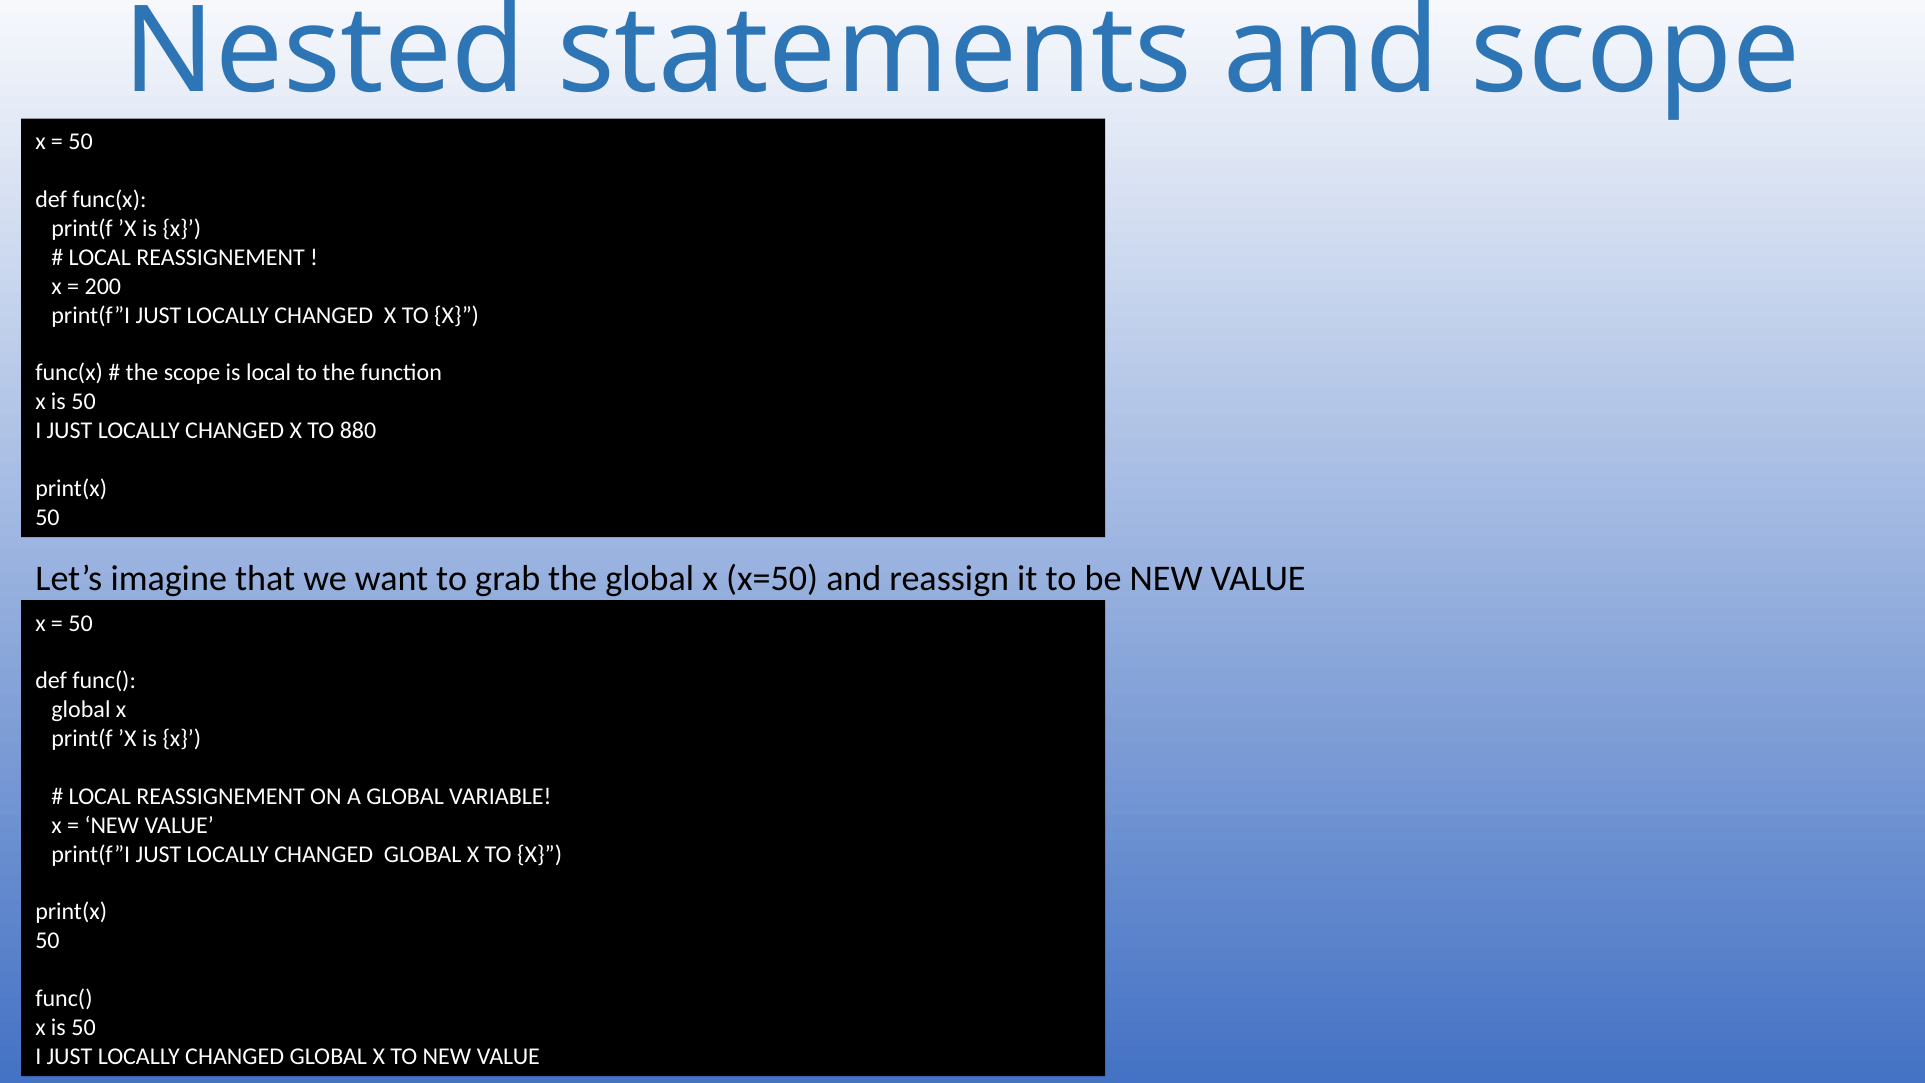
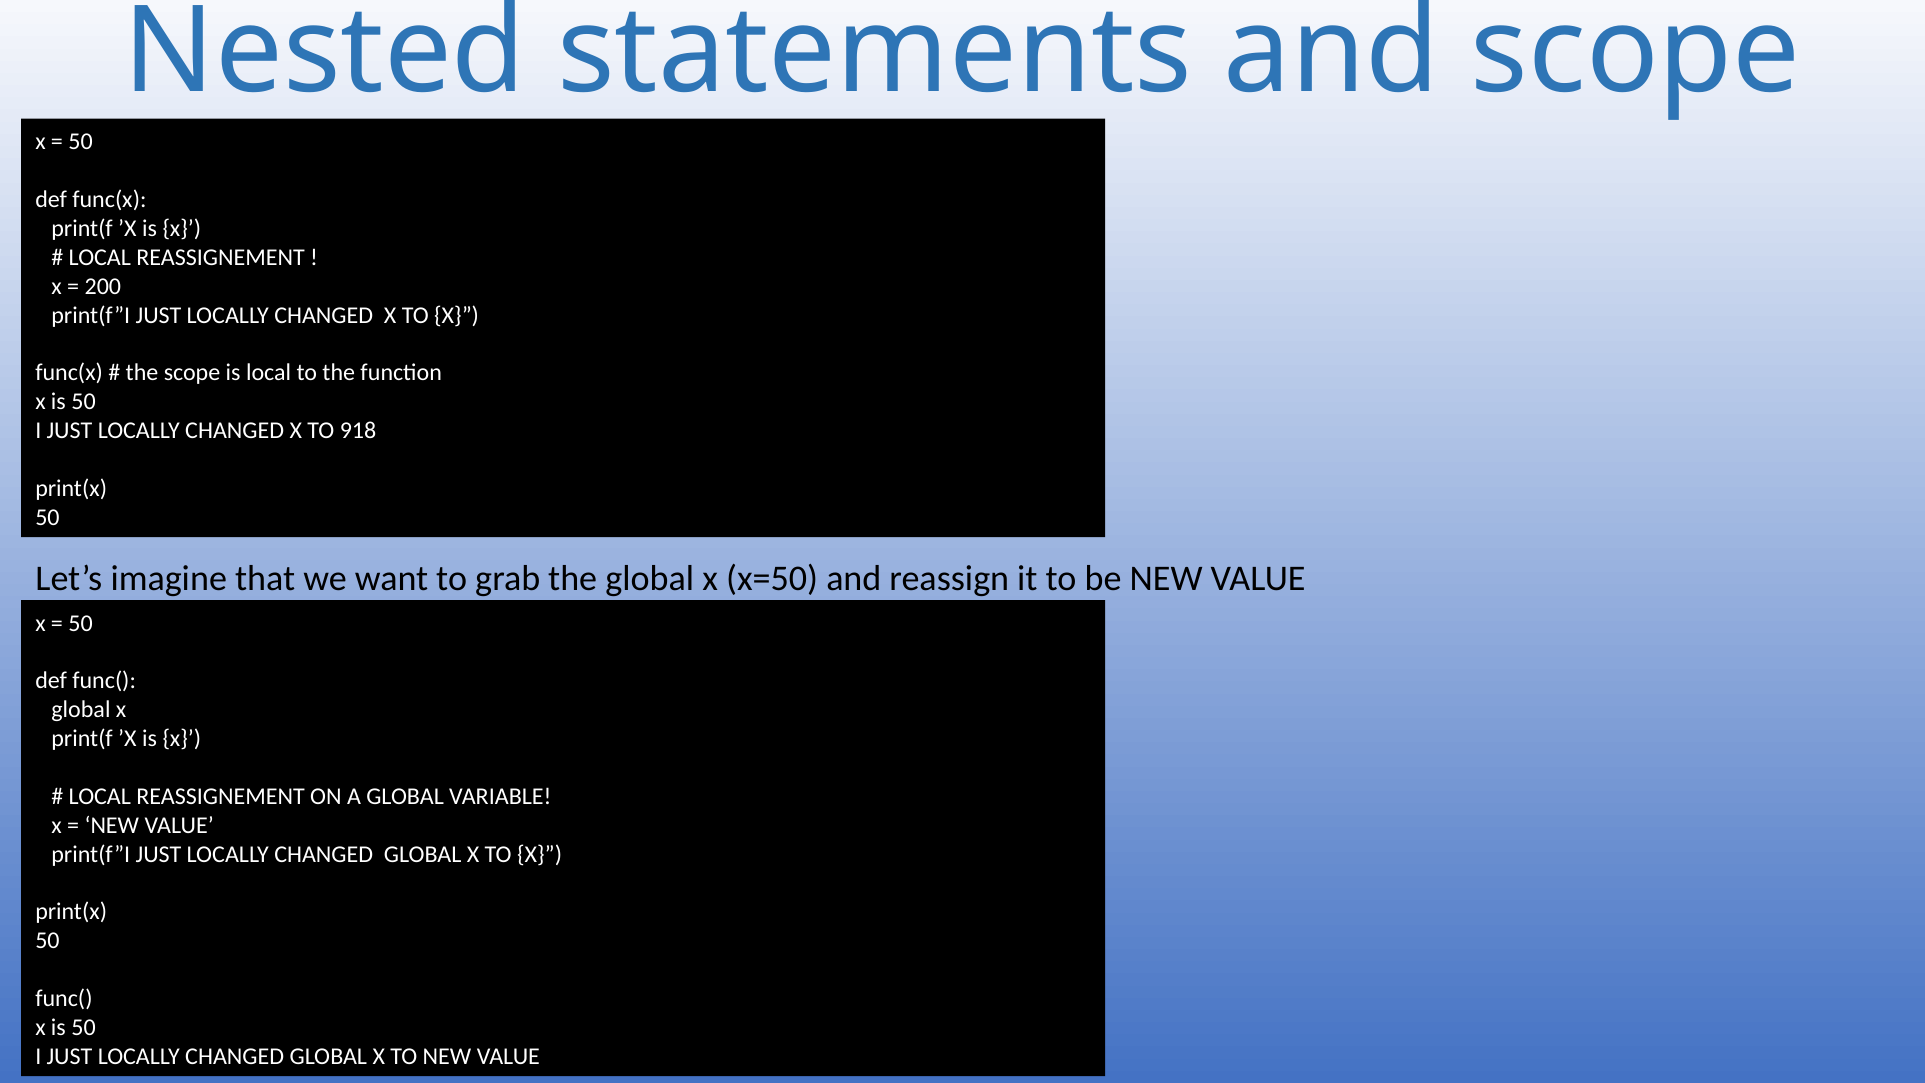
880: 880 -> 918
